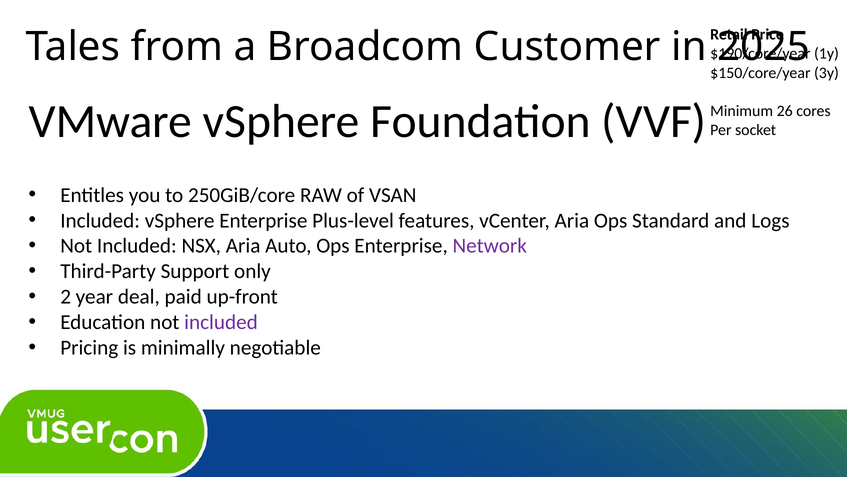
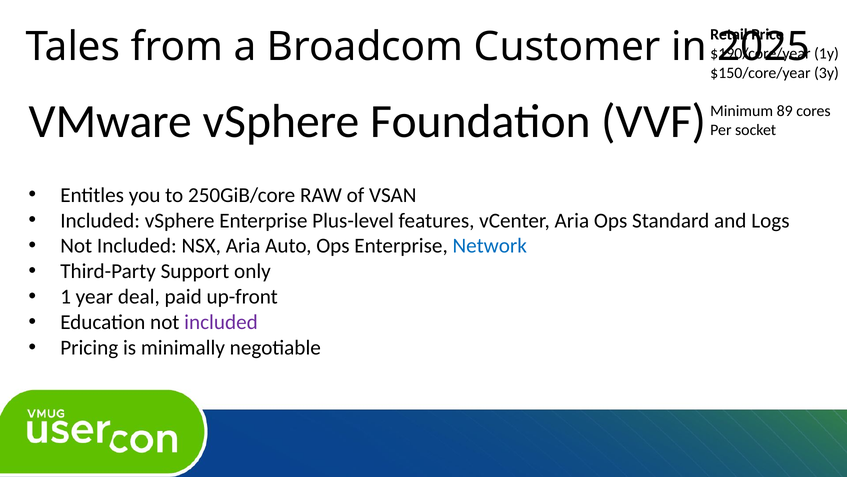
26: 26 -> 89
Network colour: purple -> blue
2: 2 -> 1
